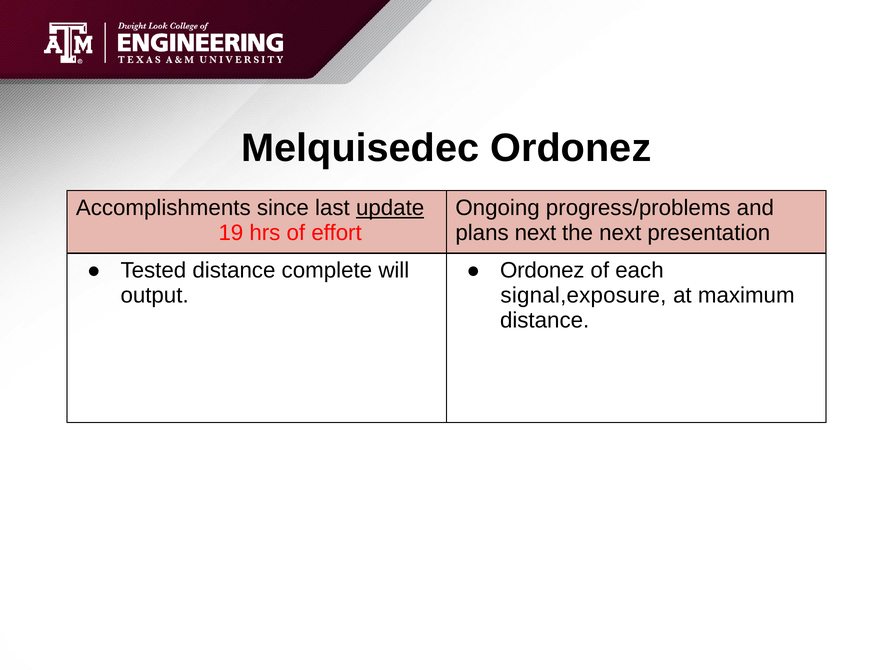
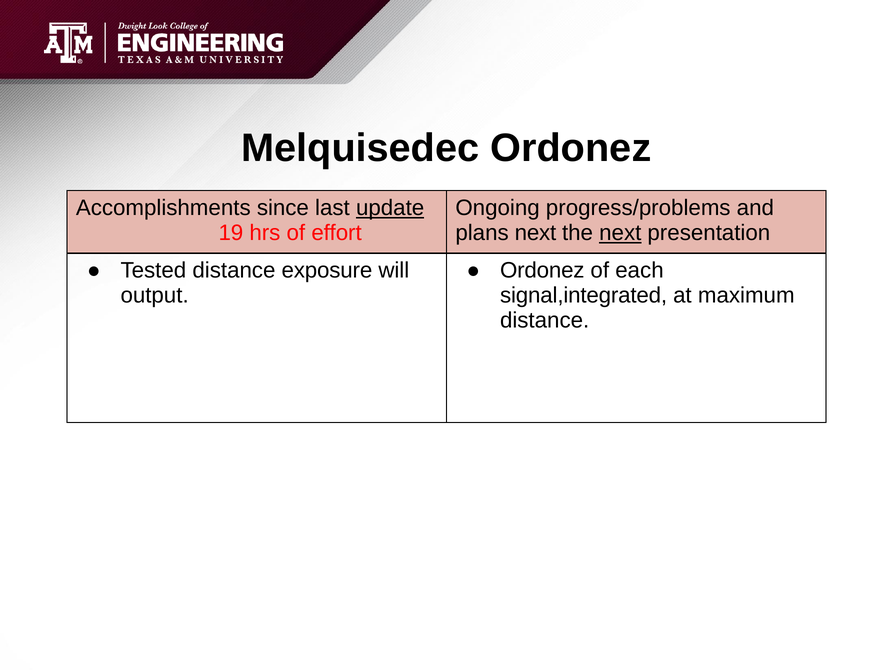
next at (620, 233) underline: none -> present
complete: complete -> exposure
signal,exposure: signal,exposure -> signal,integrated
